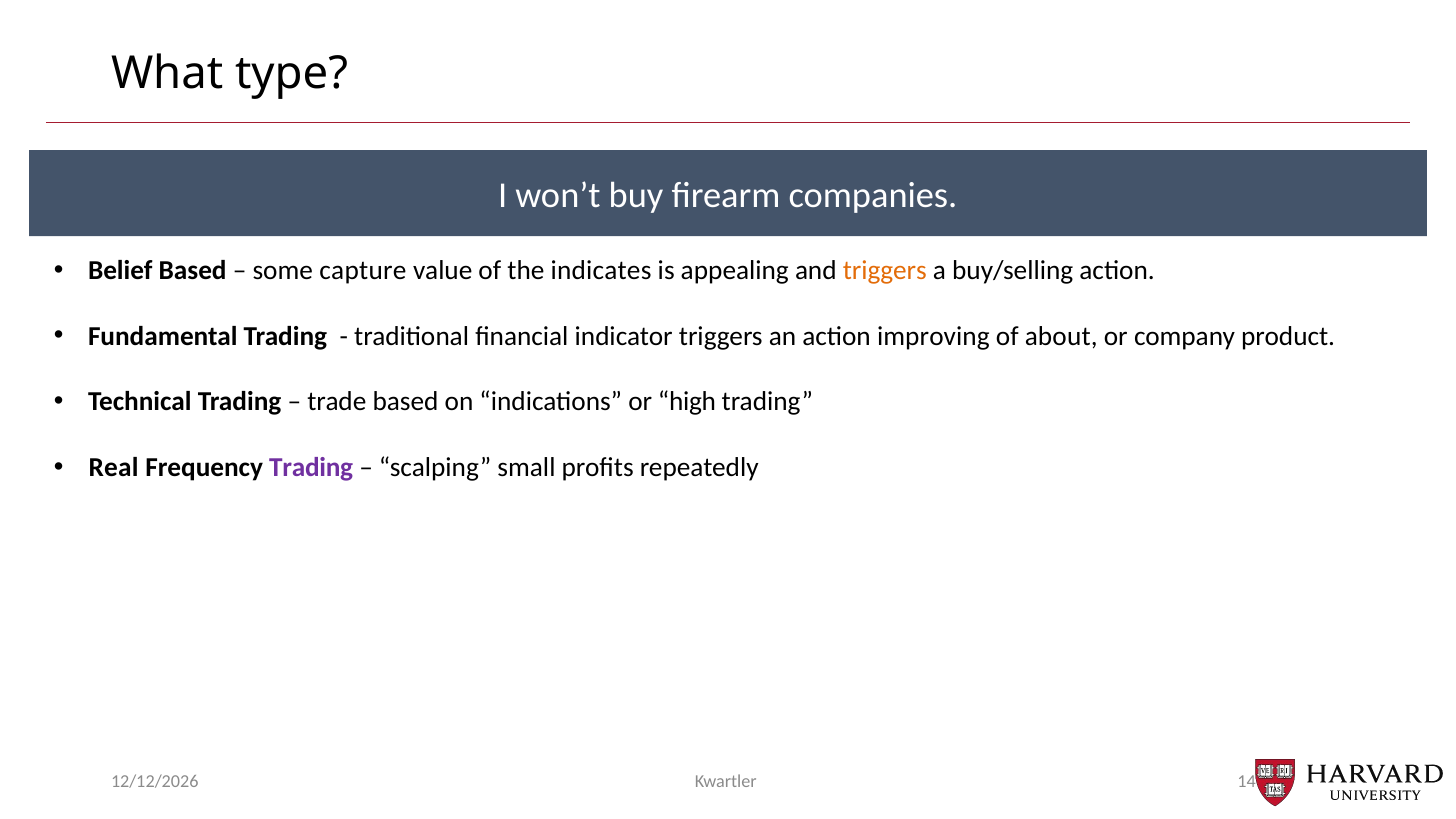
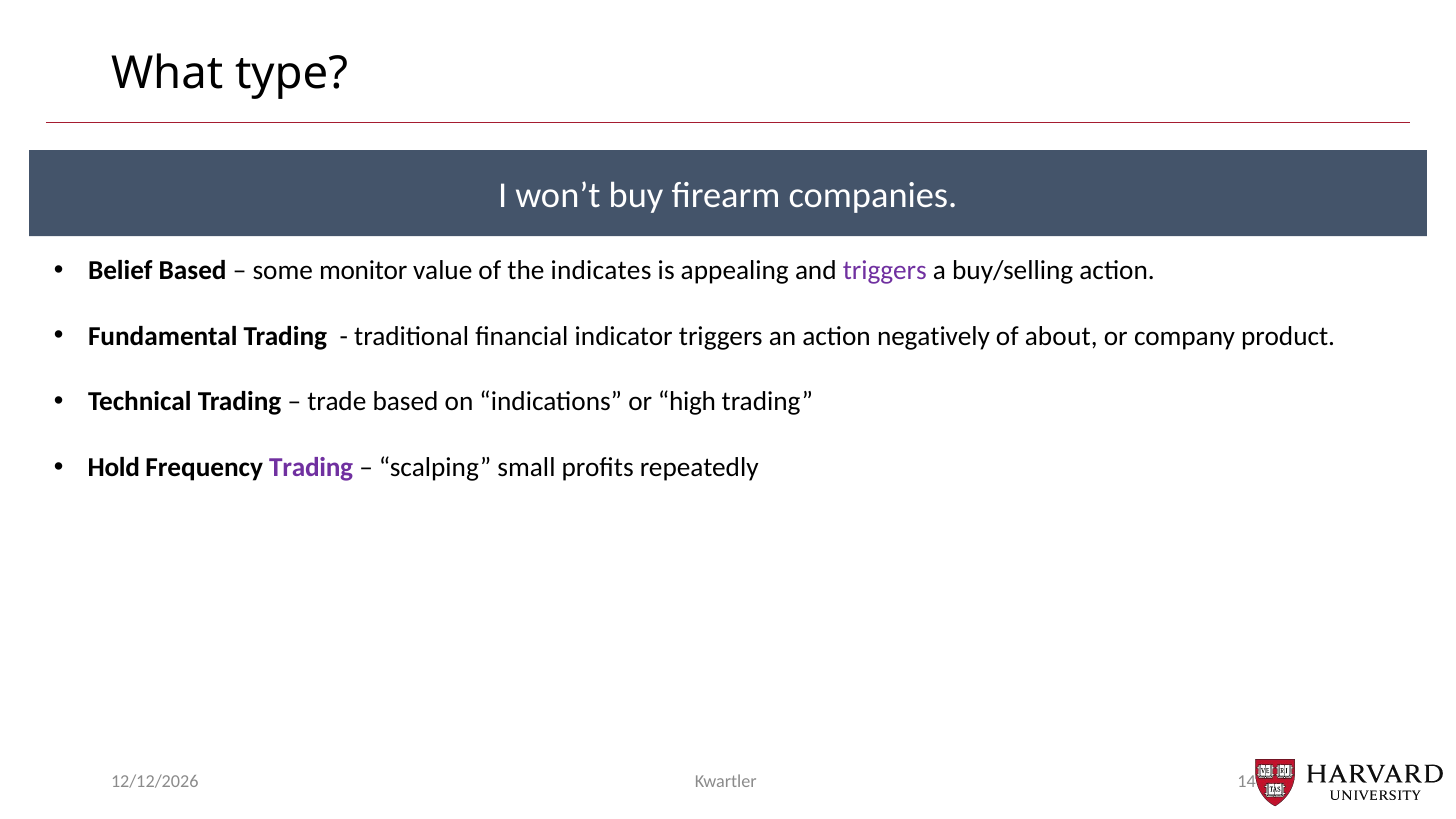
capture: capture -> monitor
triggers at (885, 271) colour: orange -> purple
improving: improving -> negatively
Real: Real -> Hold
